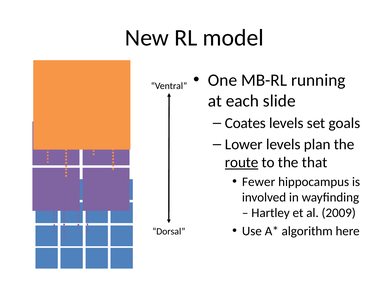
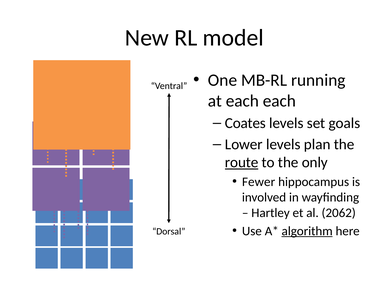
each slide: slide -> each
that: that -> only
2009: 2009 -> 2062
algorithm underline: none -> present
